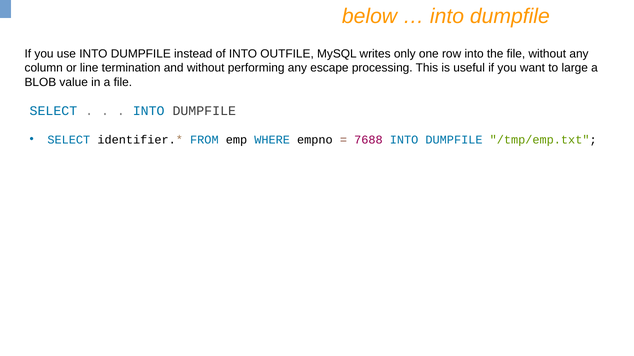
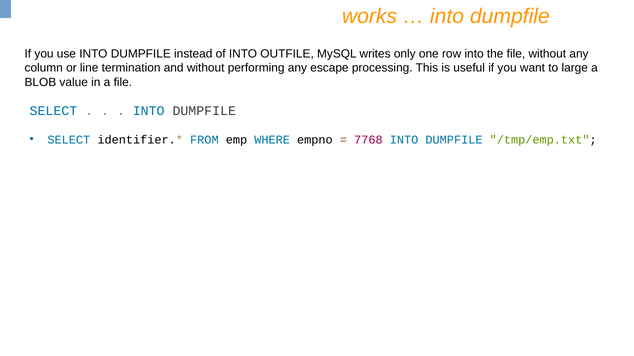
below: below -> works
7688: 7688 -> 7768
